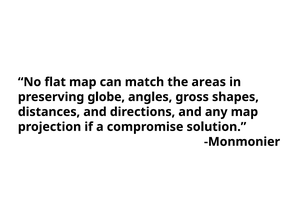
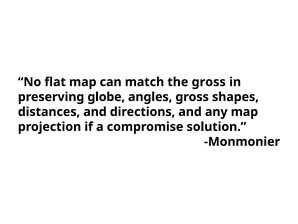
the areas: areas -> gross
